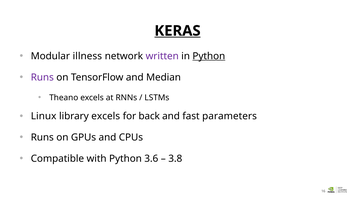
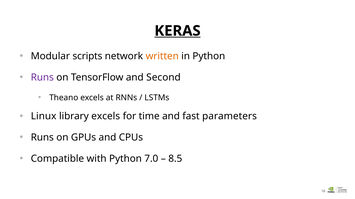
illness: illness -> scripts
written colour: purple -> orange
Python at (209, 56) underline: present -> none
Median: Median -> Second
back: back -> time
3.6: 3.6 -> 7.0
3.8: 3.8 -> 8.5
